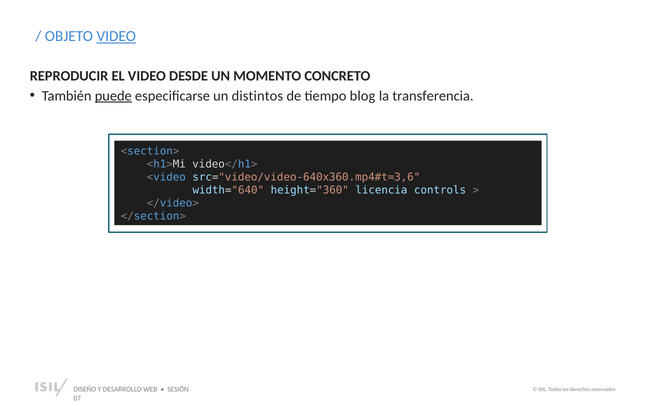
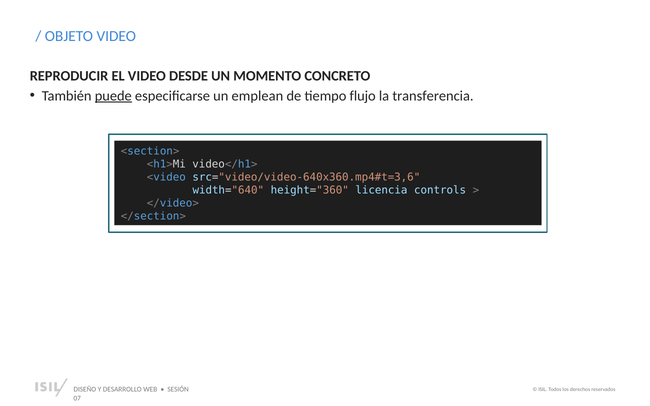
VIDEO at (116, 36) underline: present -> none
distintos: distintos -> emplean
blog: blog -> flujo
